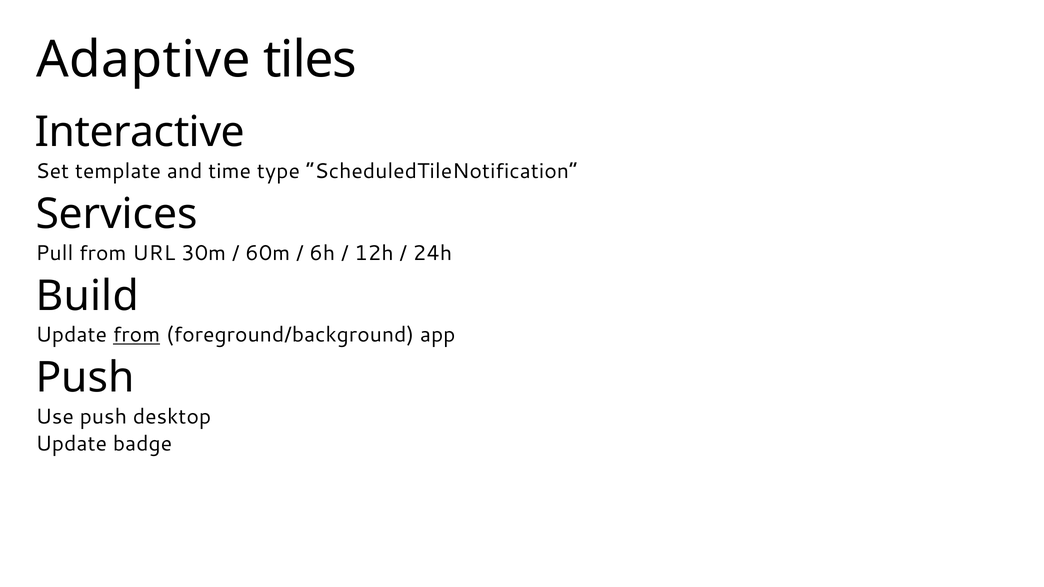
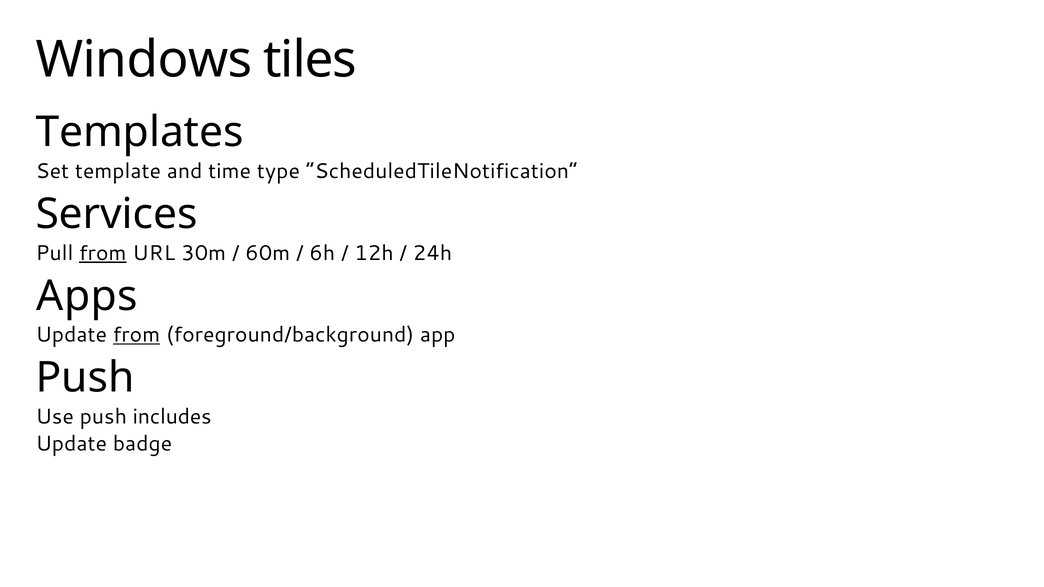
Adaptive: Adaptive -> Windows
Interactive: Interactive -> Templates
from at (103, 253) underline: none -> present
Build: Build -> Apps
desktop: desktop -> includes
